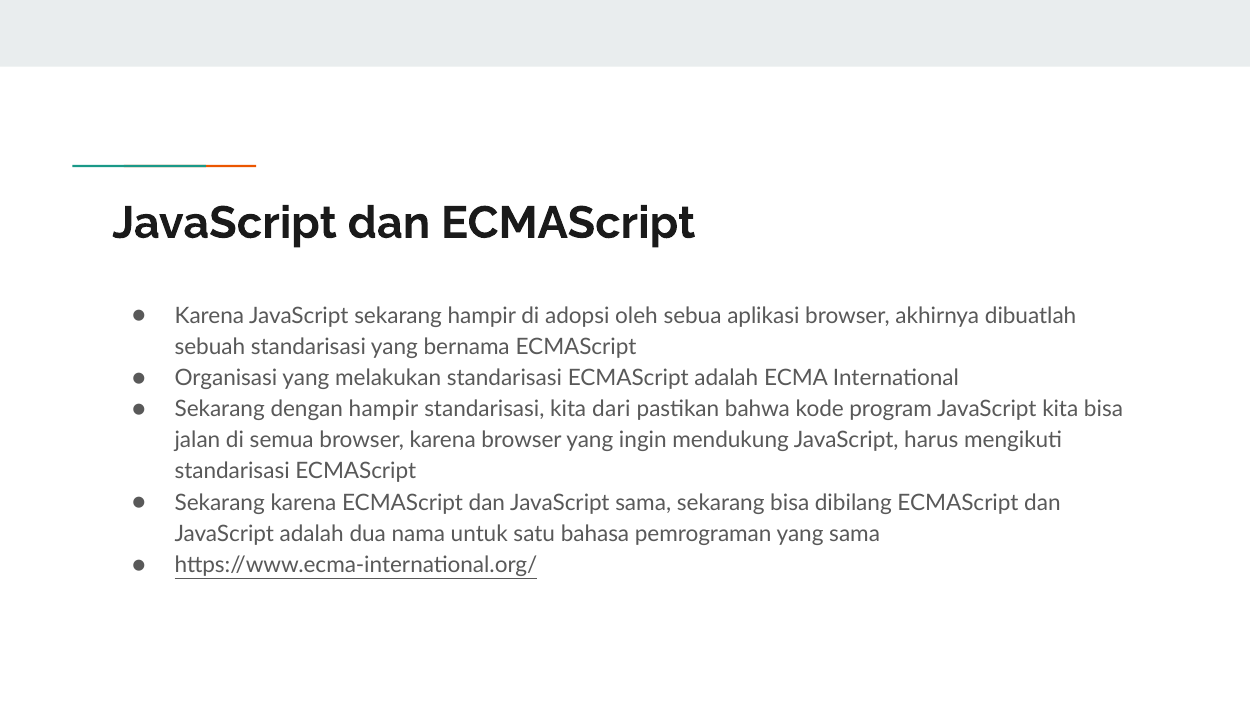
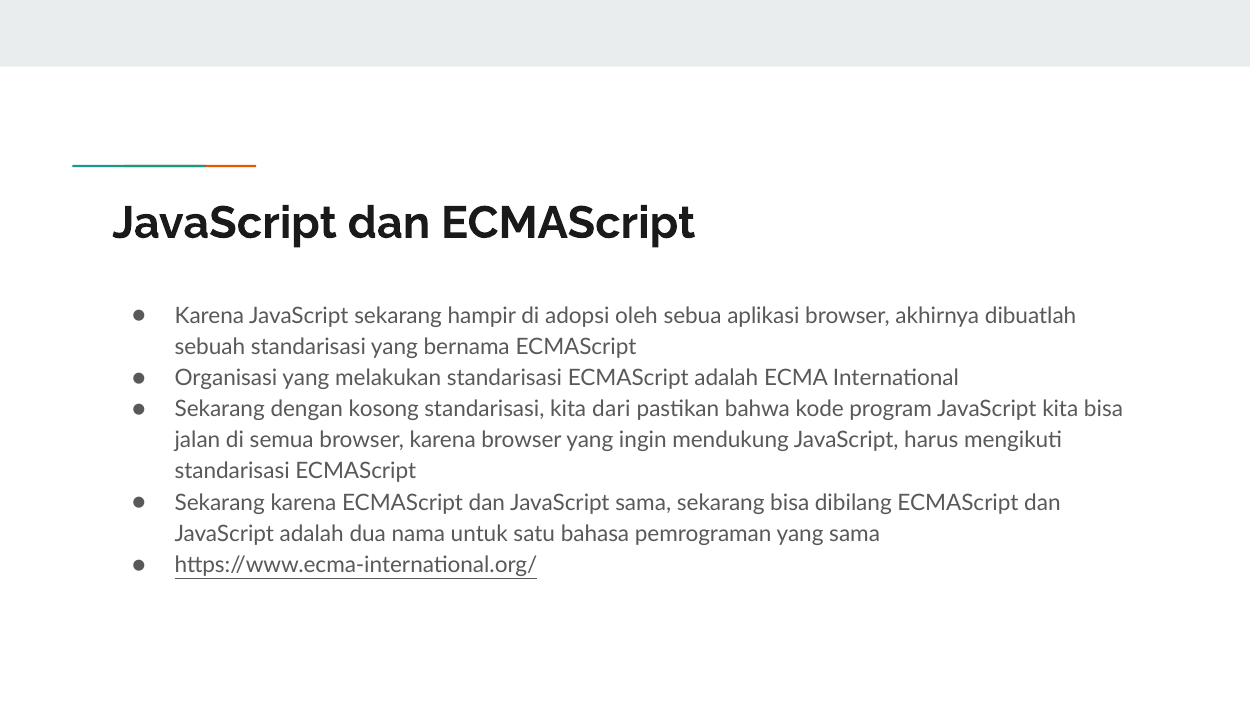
dengan hampir: hampir -> kosong
